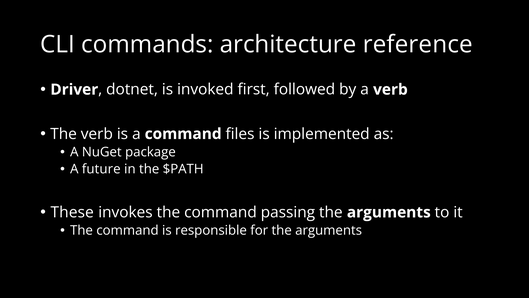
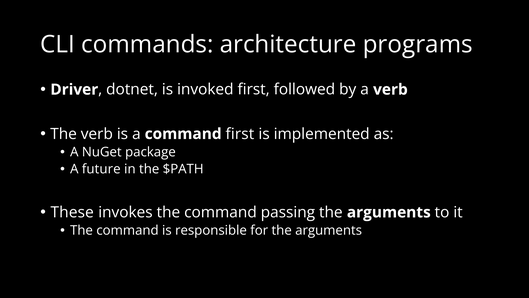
reference: reference -> programs
command files: files -> first
